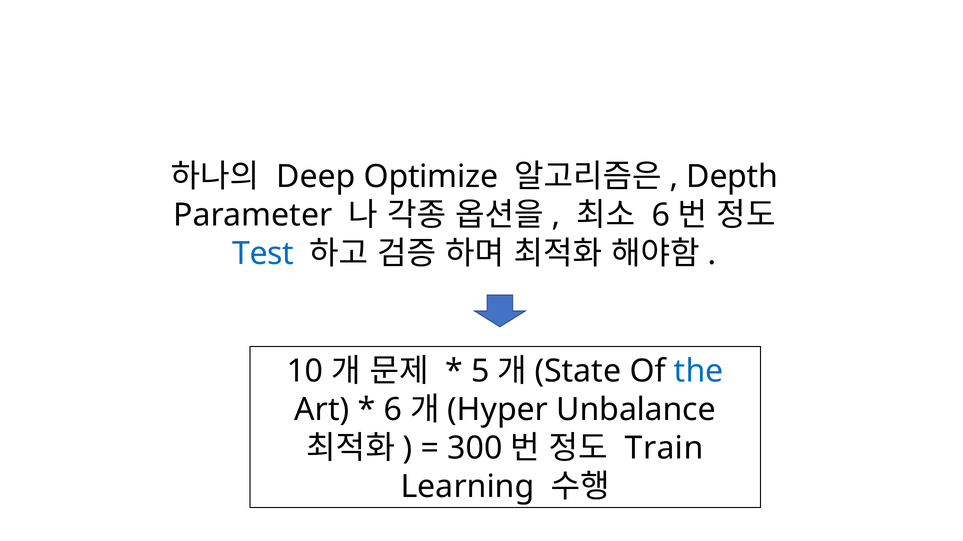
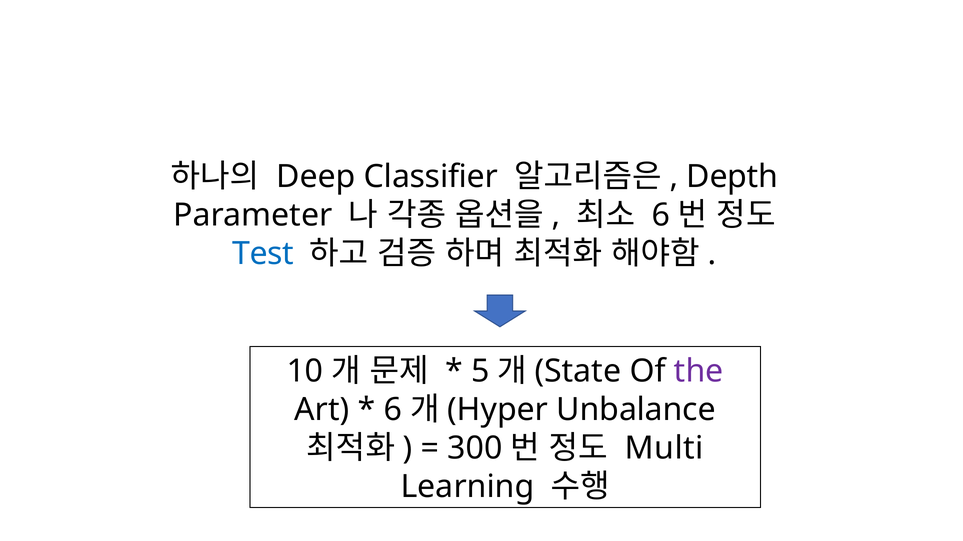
Optimize: Optimize -> Classifier
the colour: blue -> purple
Train: Train -> Multi
